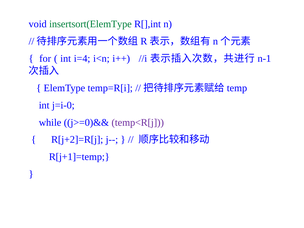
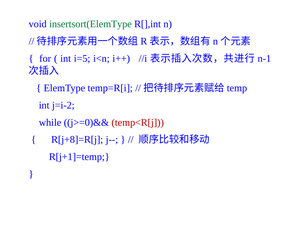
i=4: i=4 -> i=5
j=i-0: j=i-0 -> j=i-2
temp<R[j colour: purple -> red
R[j+2]=R[j: R[j+2]=R[j -> R[j+8]=R[j
